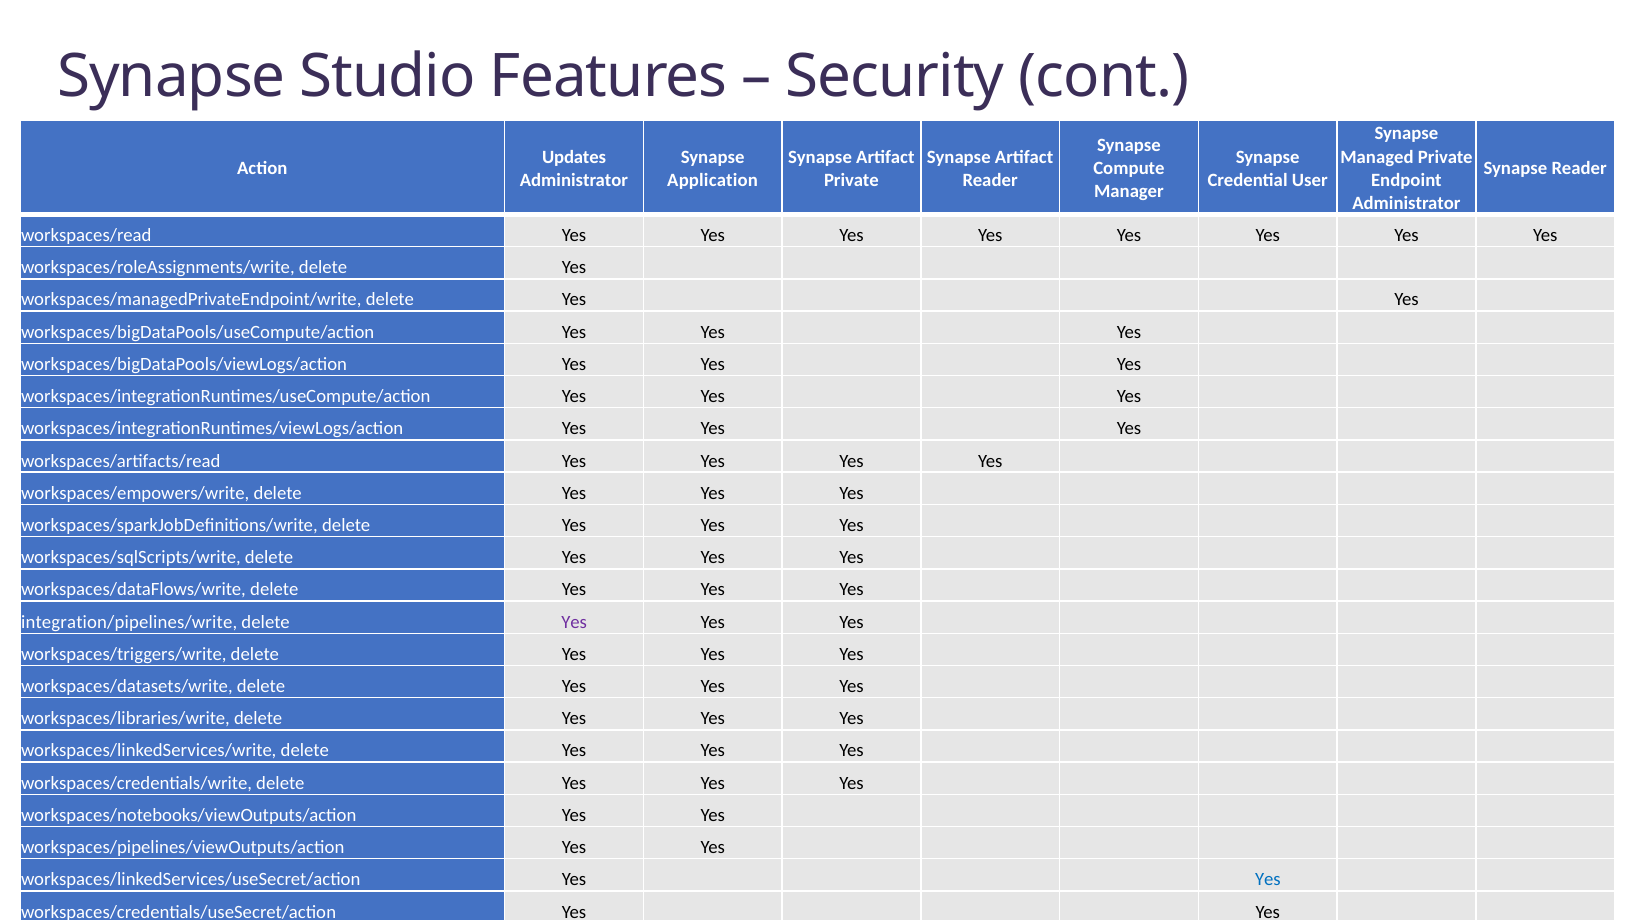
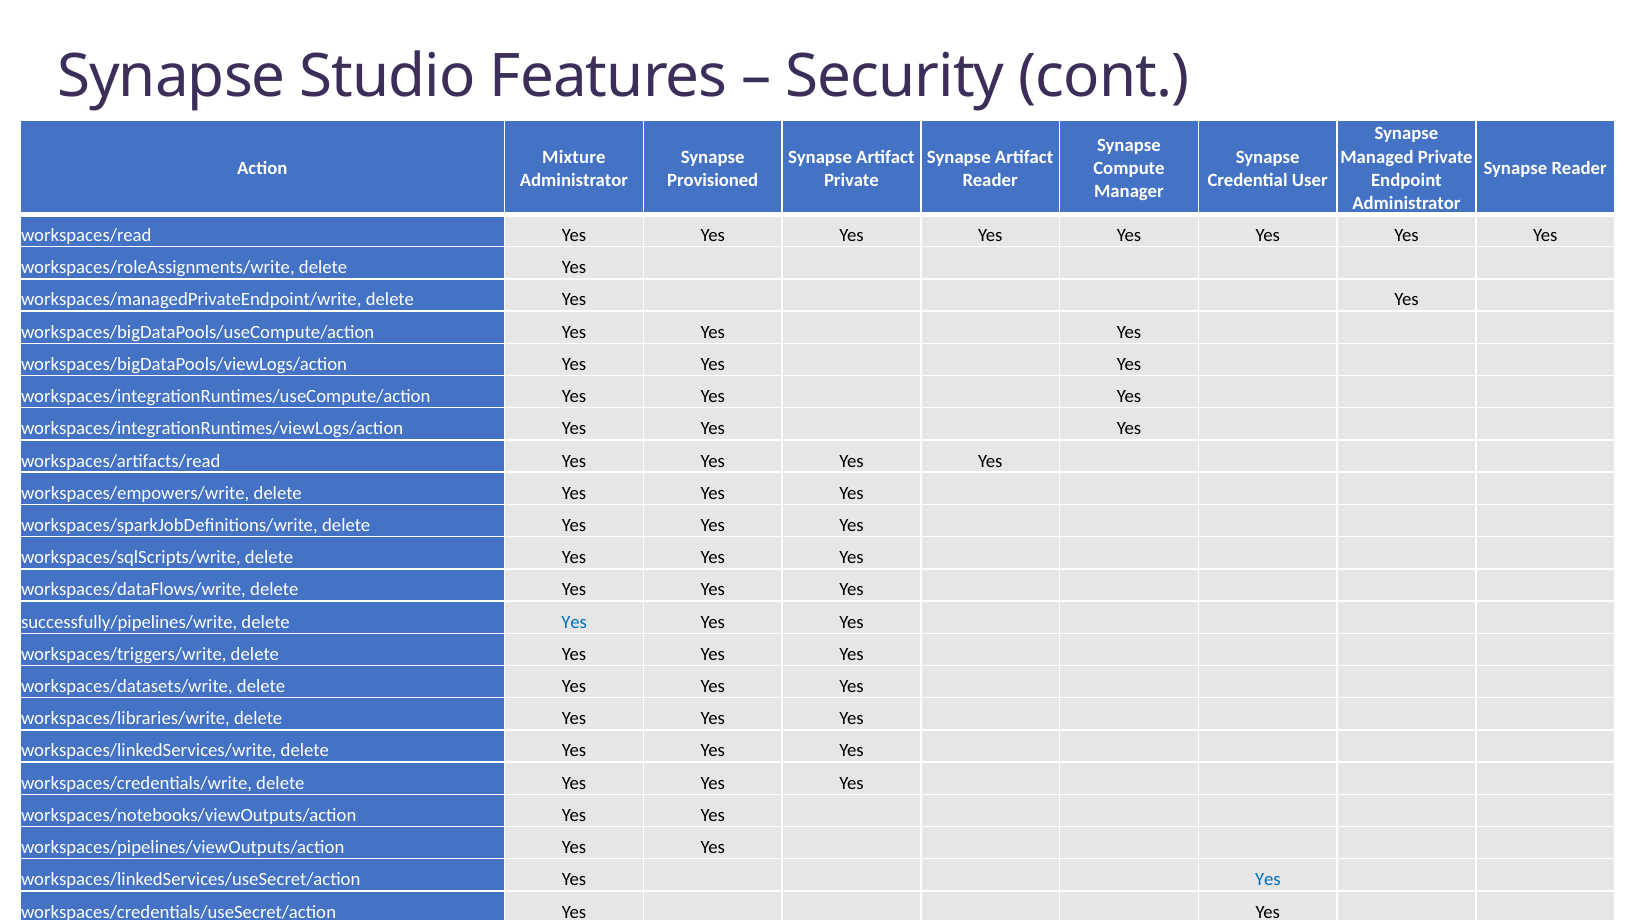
Updates: Updates -> Mixture
Application: Application -> Provisioned
integration/pipelines/write: integration/pipelines/write -> successfully/pipelines/write
Yes at (574, 622) colour: purple -> blue
